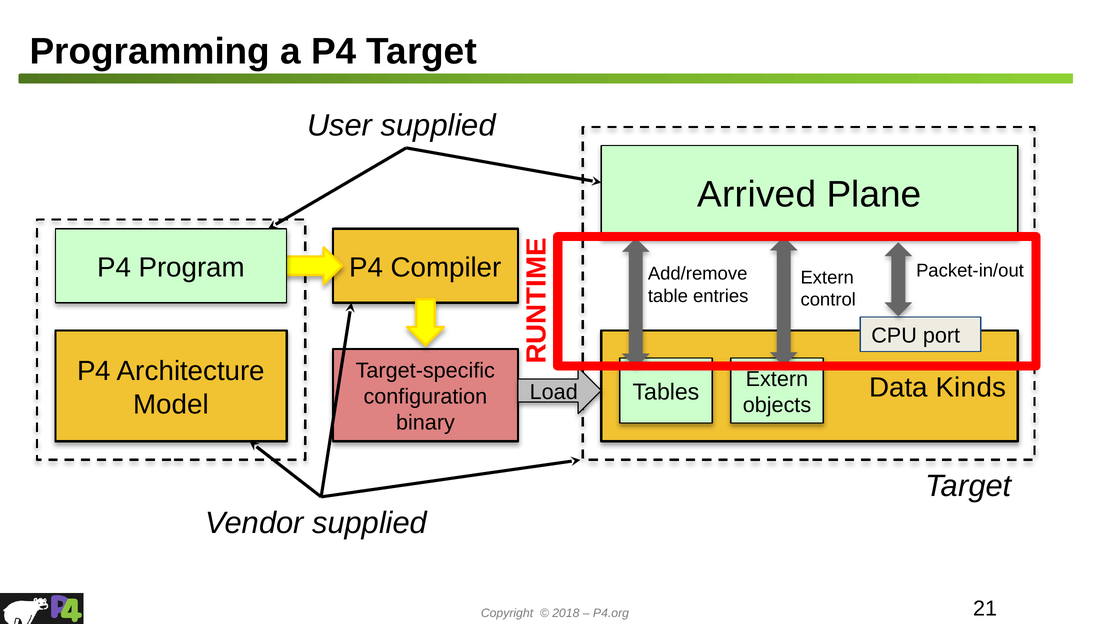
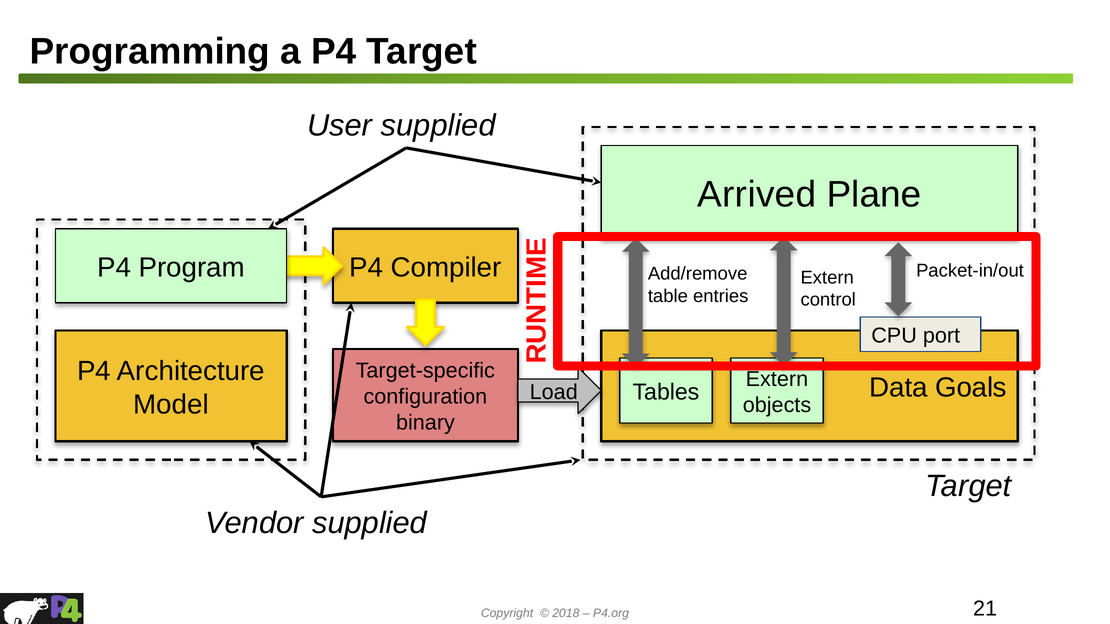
Kinds: Kinds -> Goals
